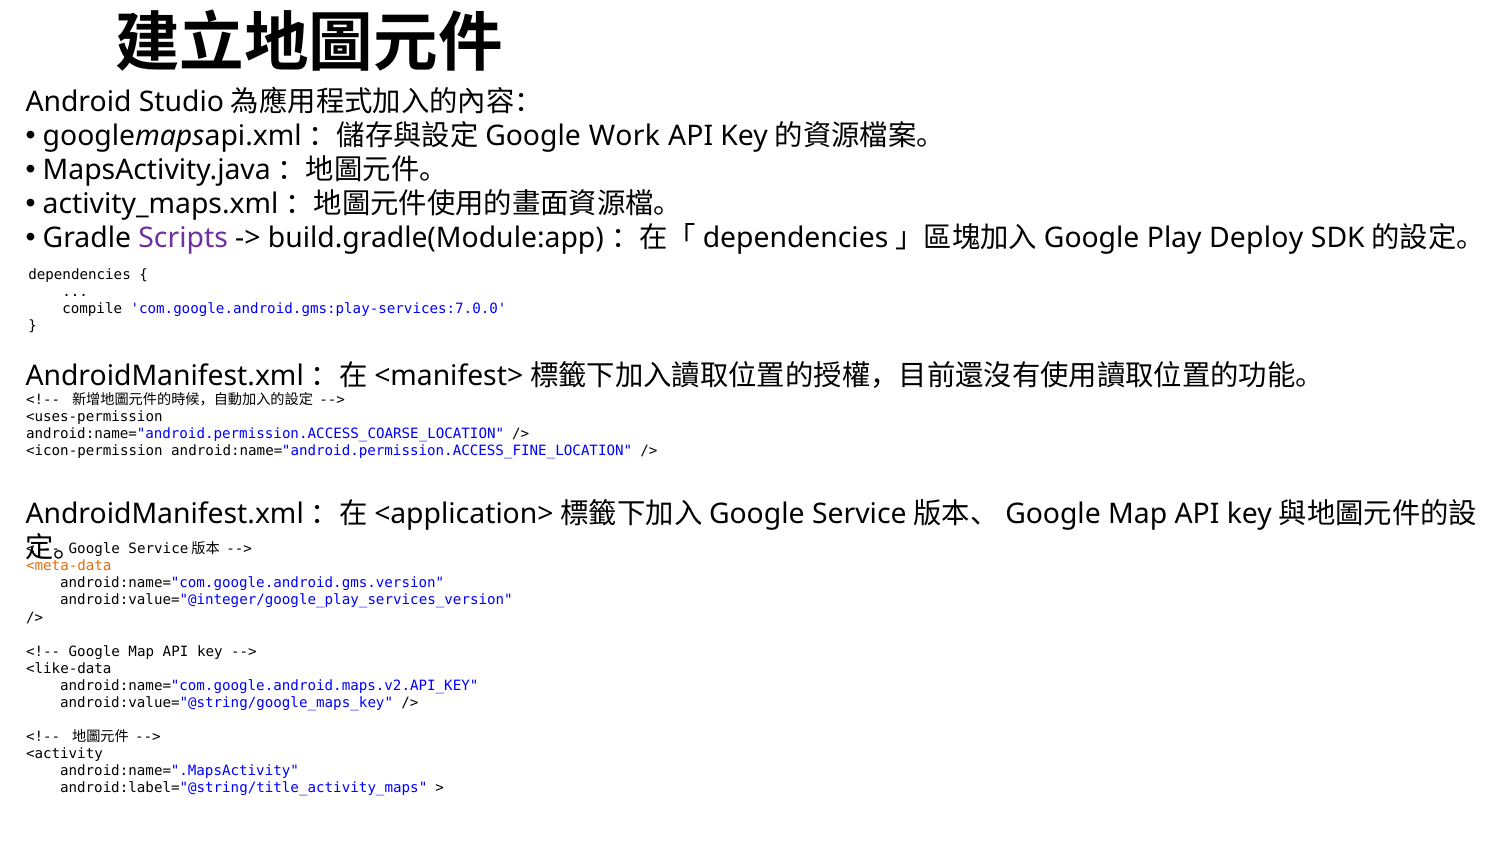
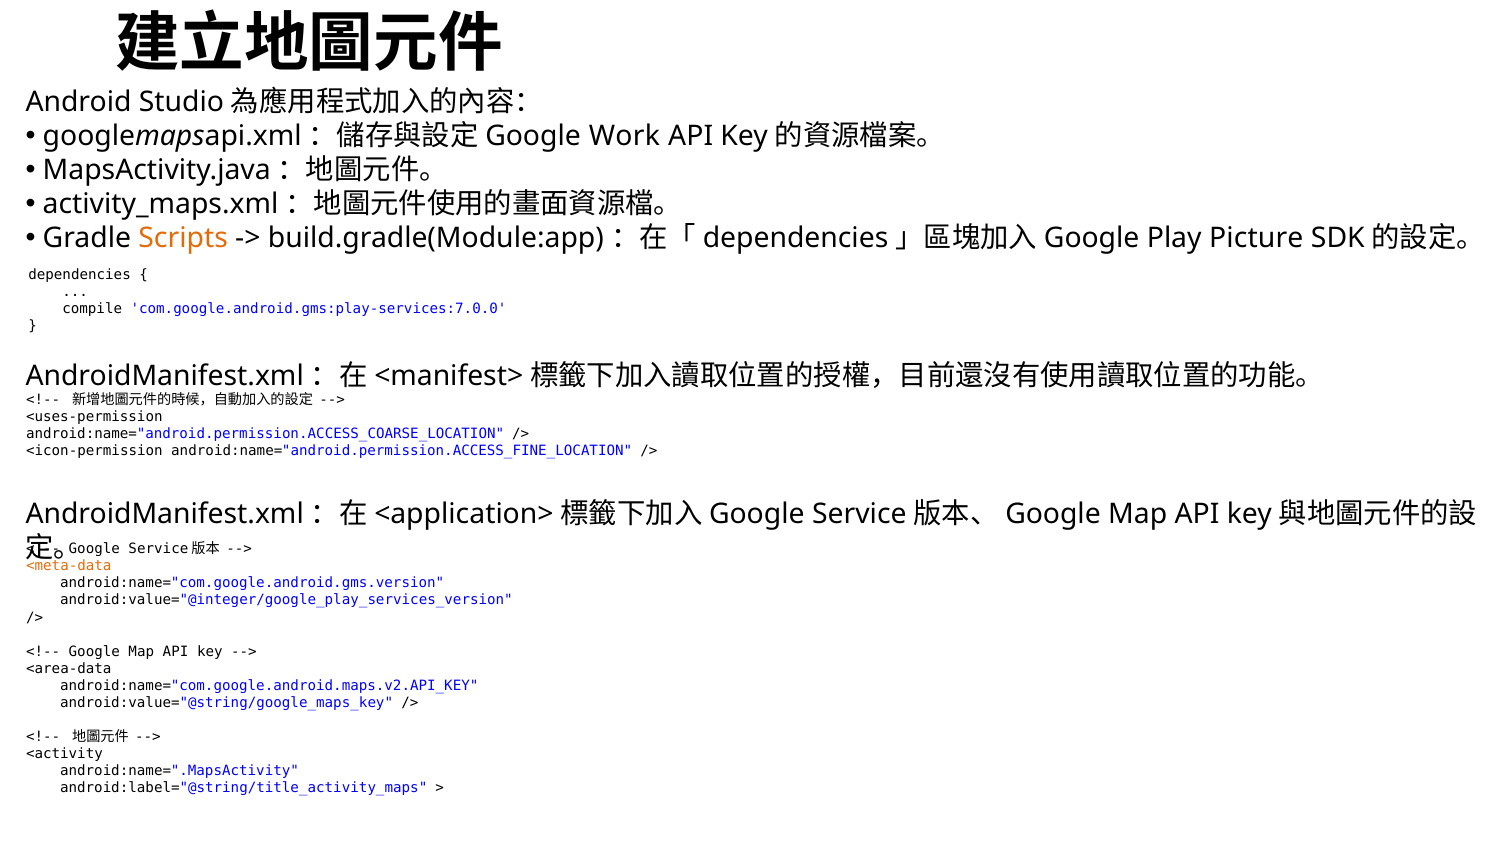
Scripts colour: purple -> orange
Deploy: Deploy -> Picture
<like-data: <like-data -> <area-data
